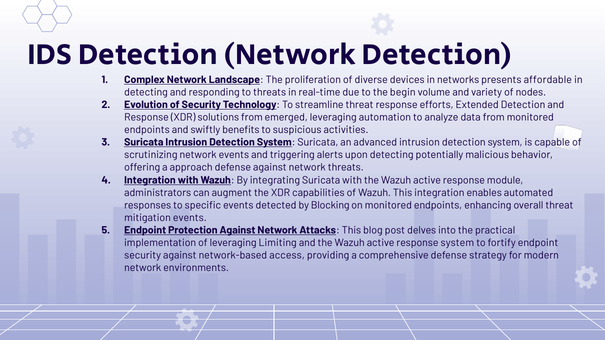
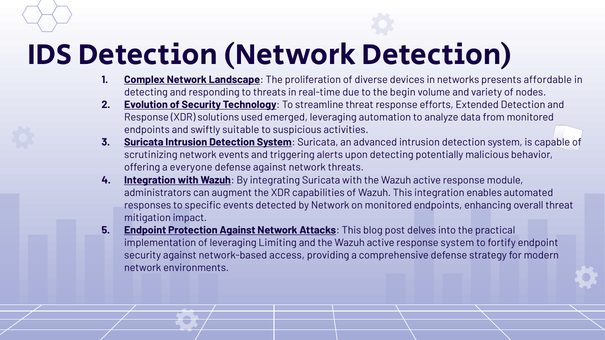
solutions from: from -> used
benefits: benefits -> suitable
approach: approach -> everyone
by Blocking: Blocking -> Network
mitigation events: events -> impact
